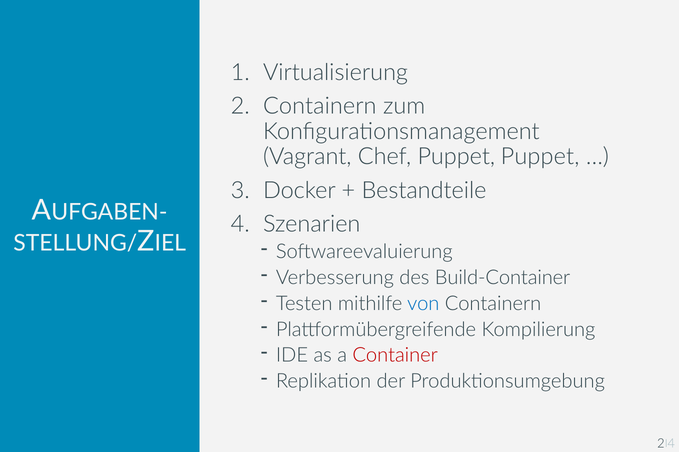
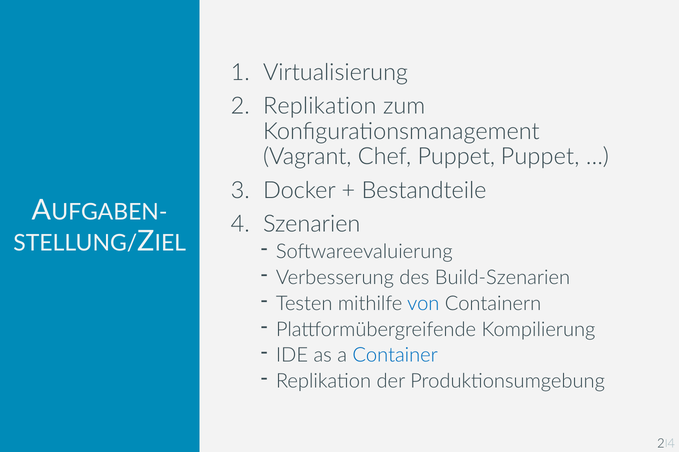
2 Containern: Containern -> Replikation
Build-Container: Build-Container -> Build-Szenarien
Container colour: red -> blue
